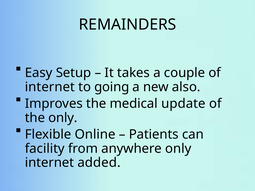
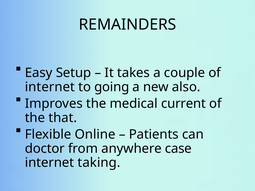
update: update -> current
the only: only -> that
facility: facility -> doctor
anywhere only: only -> case
added: added -> taking
